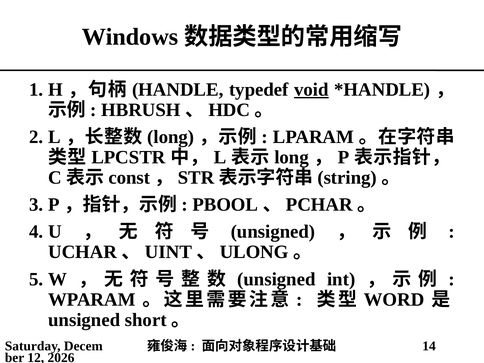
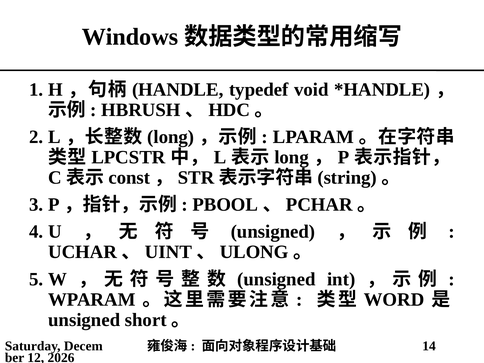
void underline: present -> none
